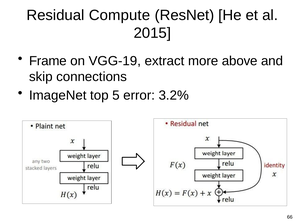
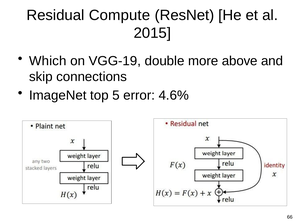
Frame: Frame -> Which
extract: extract -> double
3.2%: 3.2% -> 4.6%
